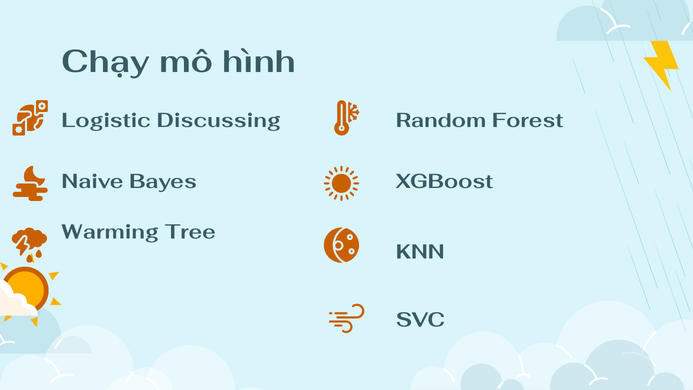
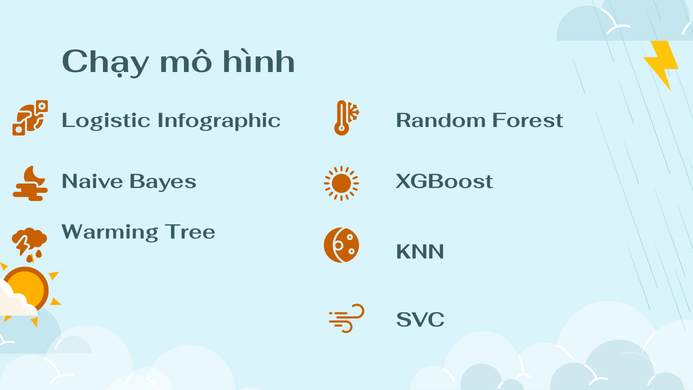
Discussing: Discussing -> Infographic
